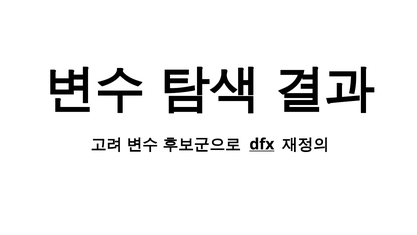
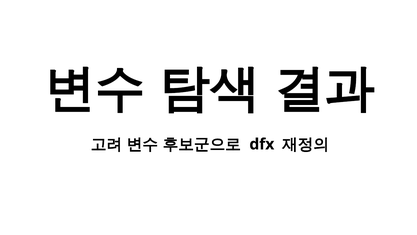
dfx underline: present -> none
